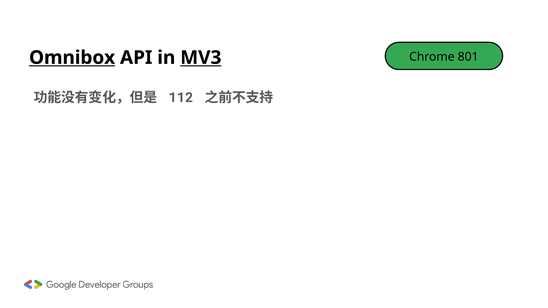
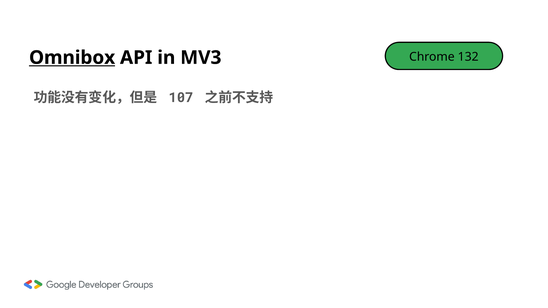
801: 801 -> 132
MV3 underline: present -> none
112: 112 -> 107
